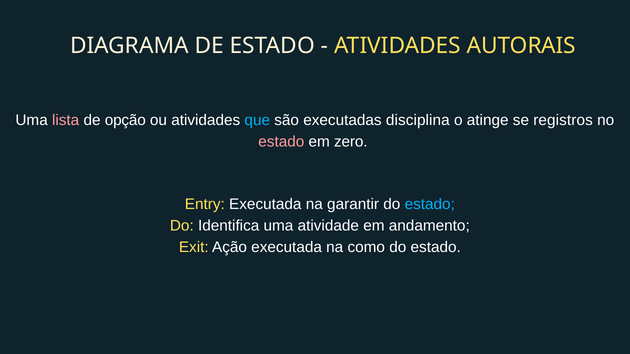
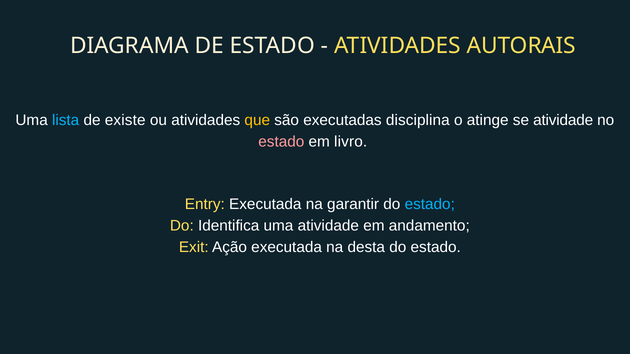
lista colour: pink -> light blue
opção: opção -> existe
que colour: light blue -> yellow
se registros: registros -> atividade
zero: zero -> livro
como: como -> desta
